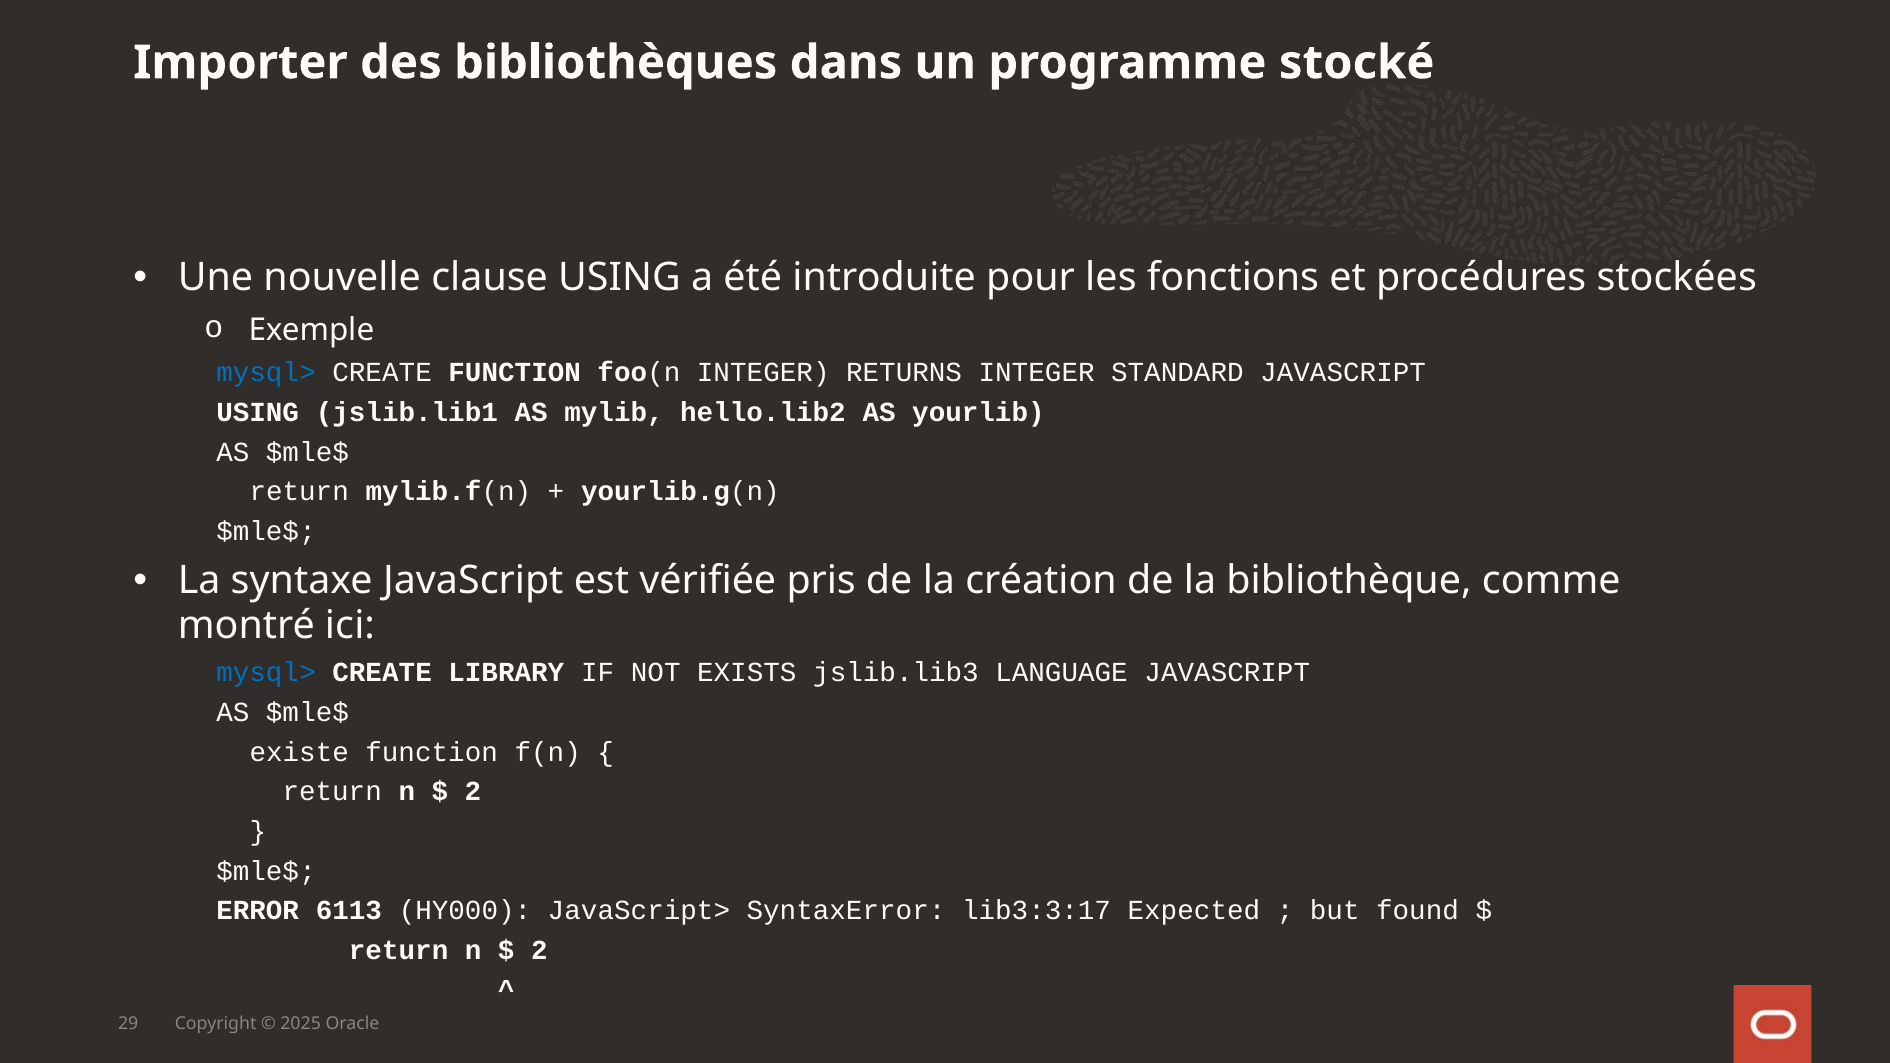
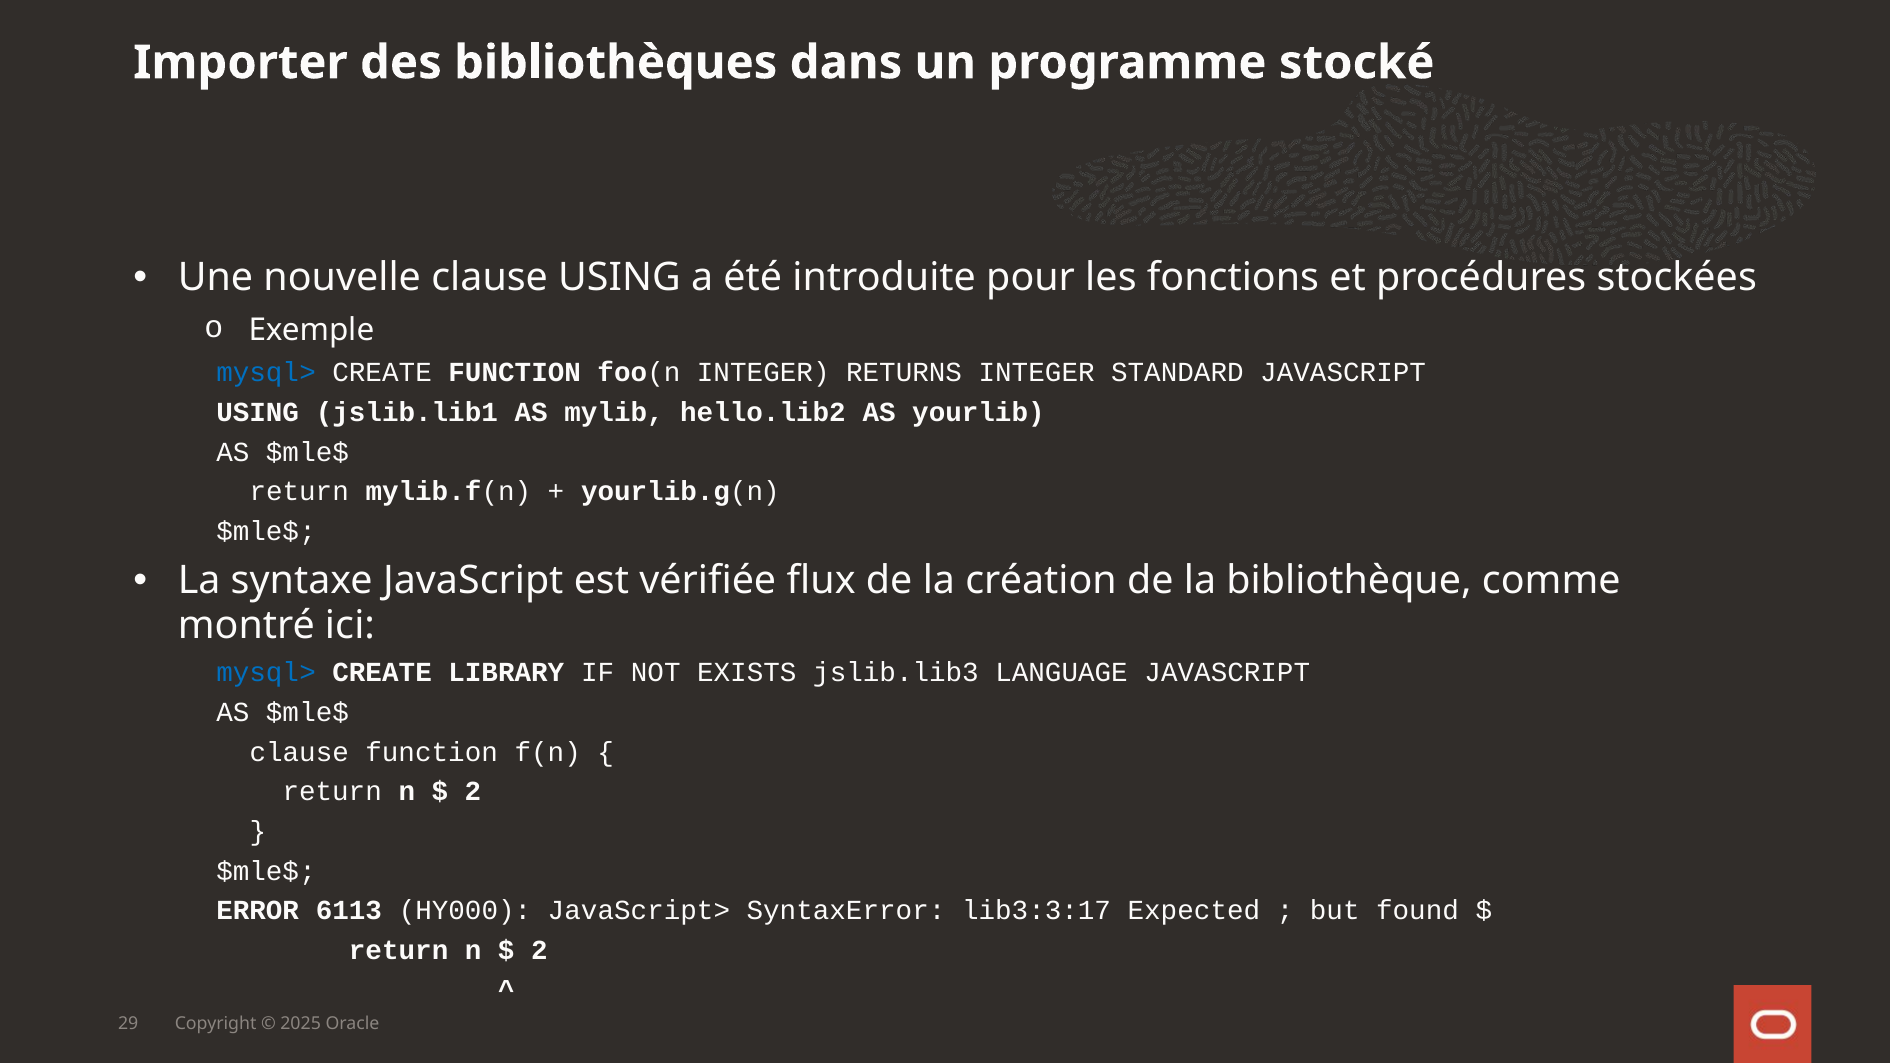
pris: pris -> flux
existe at (299, 752): existe -> clause
